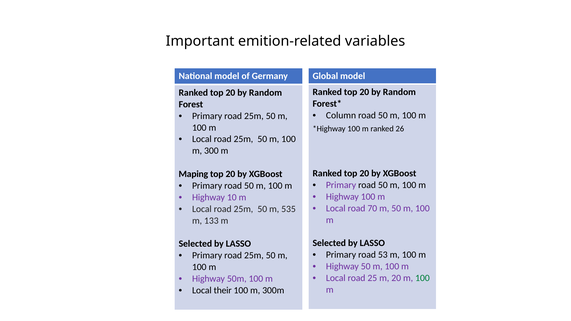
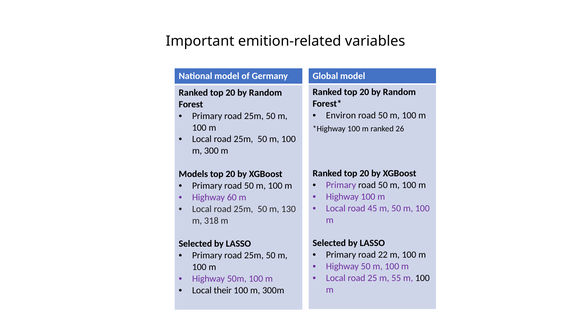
Column: Column -> Environ
Maping: Maping -> Models
10: 10 -> 60
70: 70 -> 45
535: 535 -> 130
133: 133 -> 318
53: 53 -> 22
m 20: 20 -> 55
100 at (422, 278) colour: green -> black
